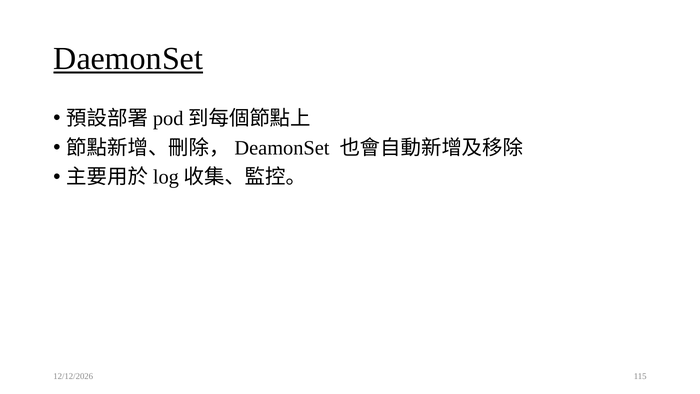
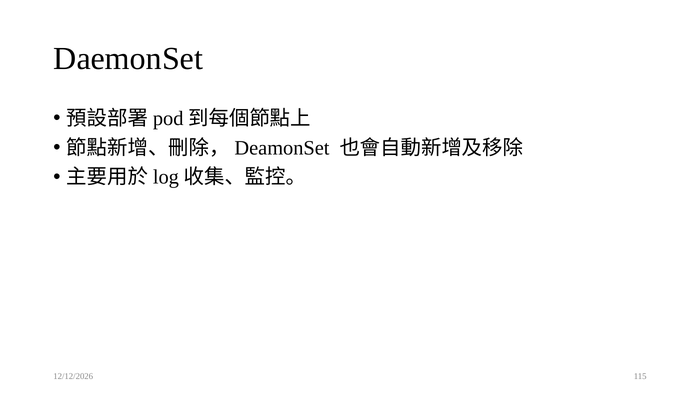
DaemonSet underline: present -> none
